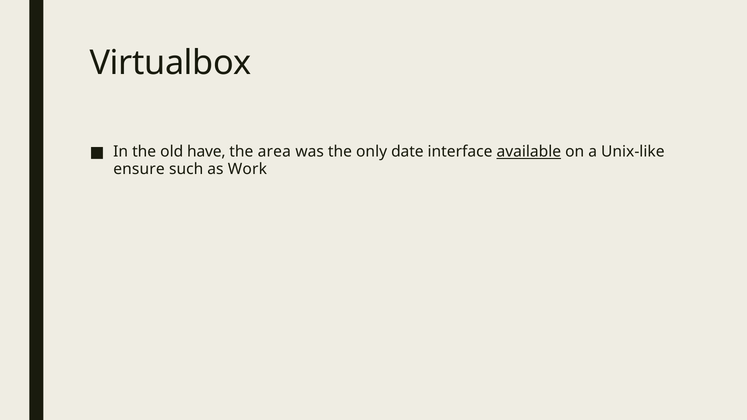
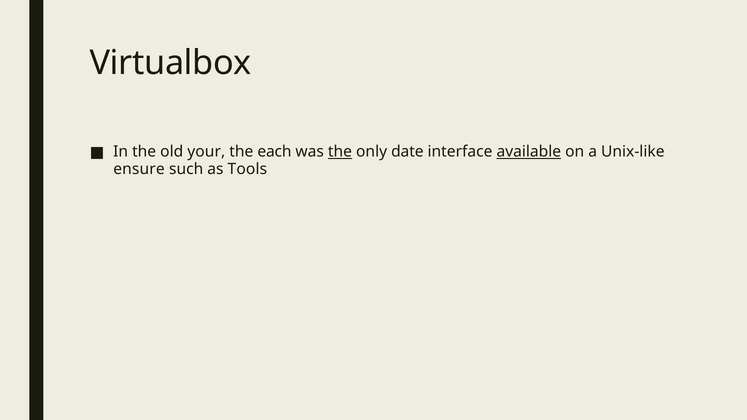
have: have -> your
area: area -> each
the at (340, 152) underline: none -> present
Work: Work -> Tools
